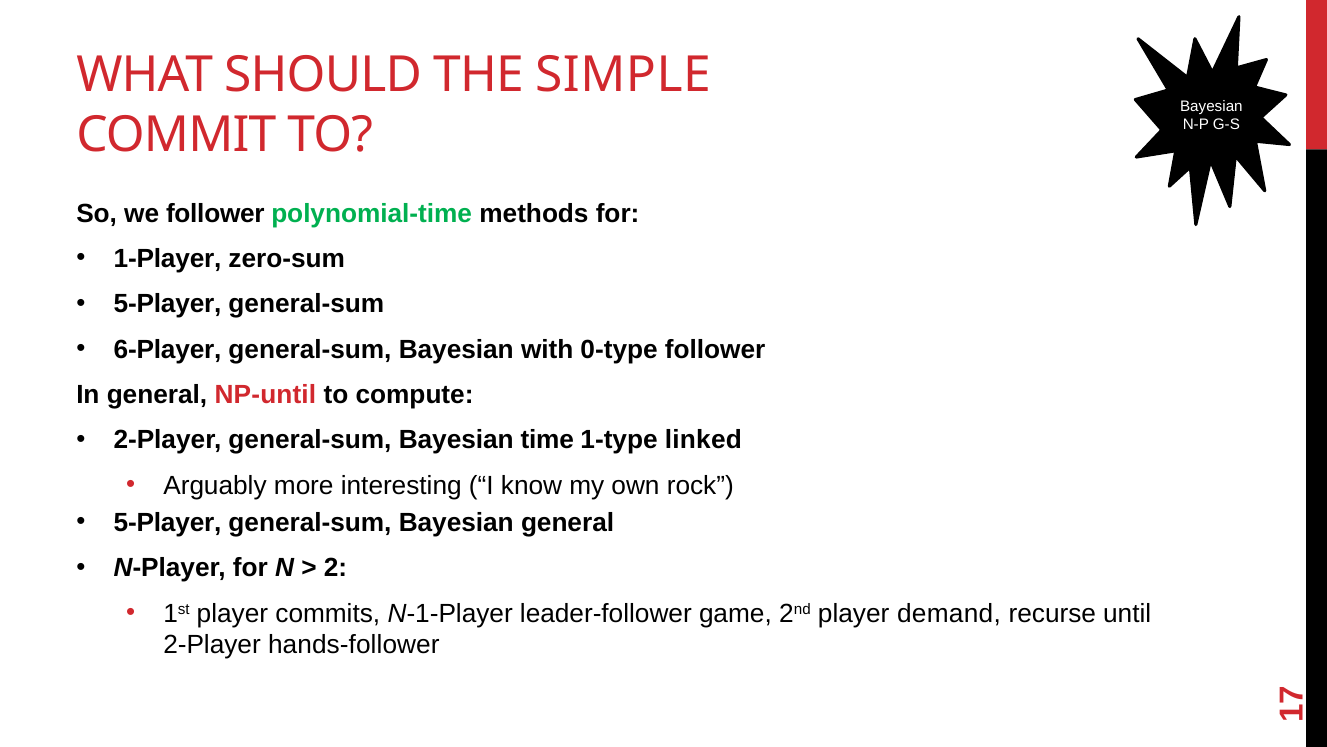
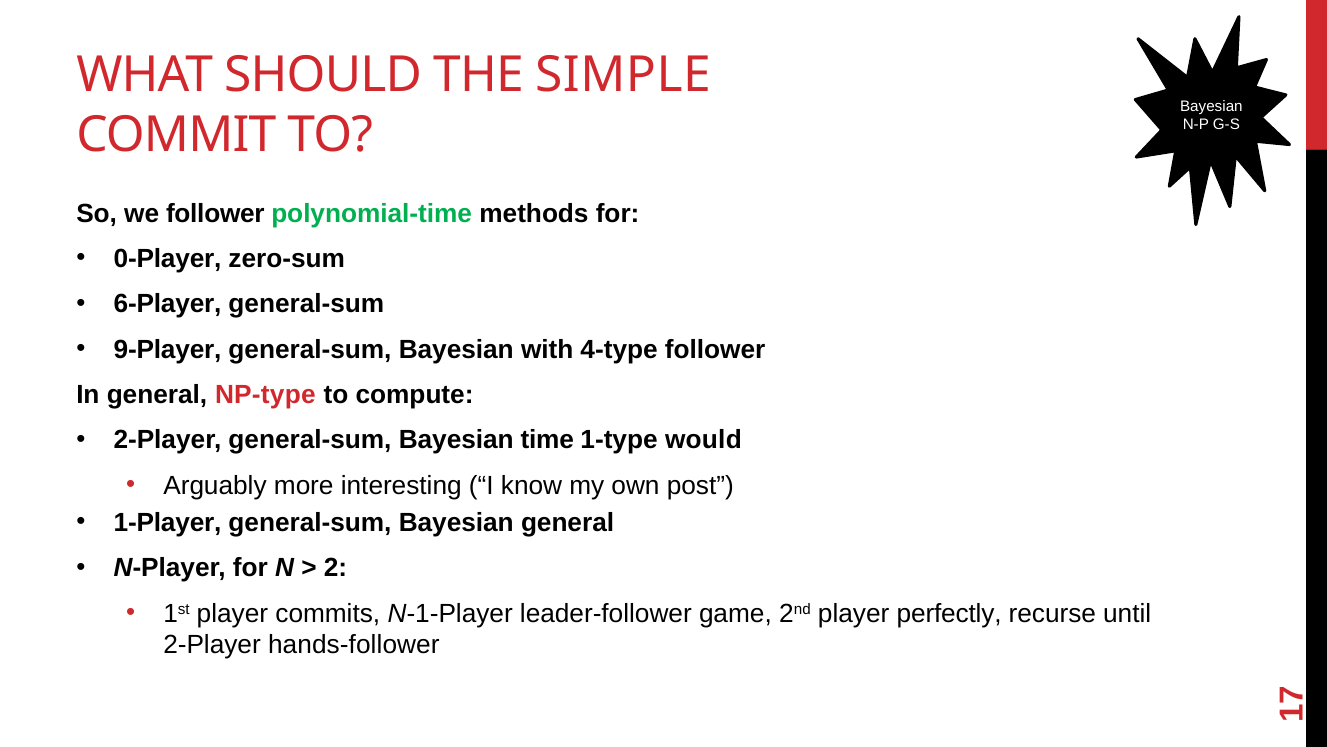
1-Player: 1-Player -> 0-Player
5-Player at (168, 304): 5-Player -> 6-Player
6-Player: 6-Player -> 9-Player
0-type: 0-type -> 4-type
NP-until: NP-until -> NP-type
linked: linked -> would
rock: rock -> post
5-Player at (168, 522): 5-Player -> 1-Player
demand: demand -> perfectly
